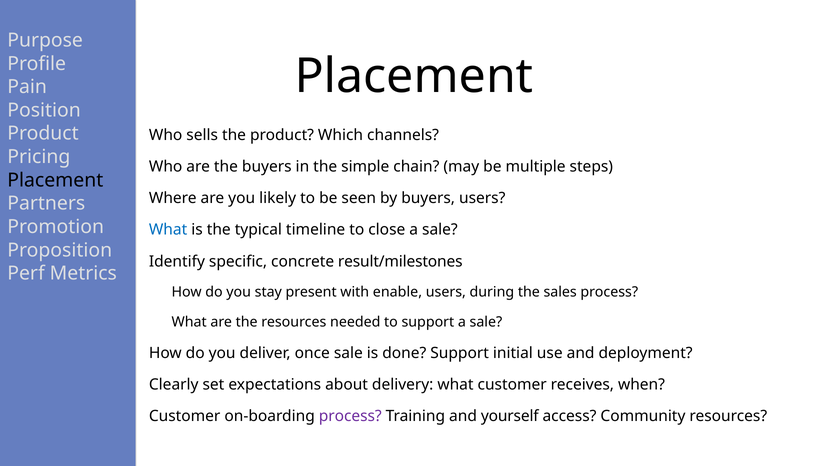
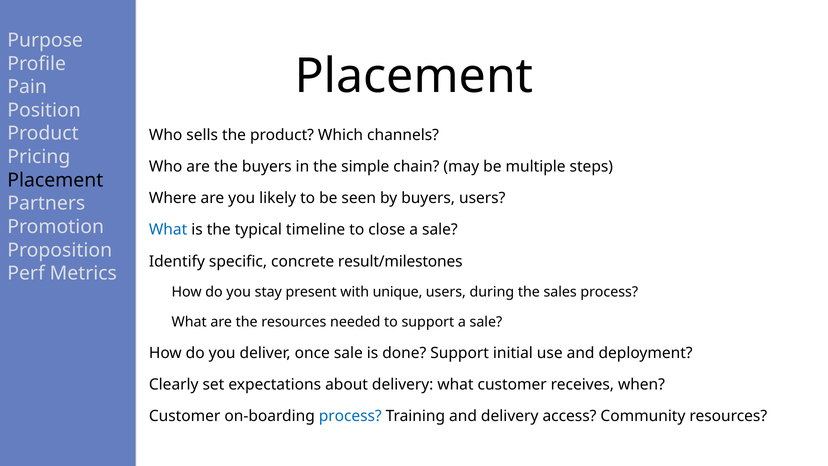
enable: enable -> unique
process at (350, 416) colour: purple -> blue
and yourself: yourself -> delivery
